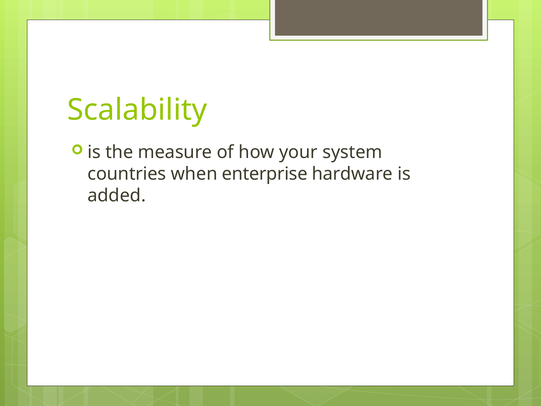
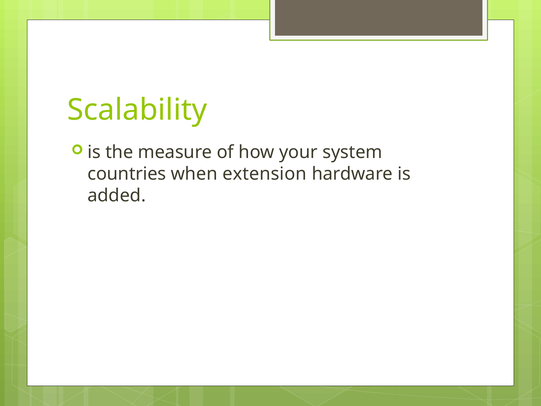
enterprise: enterprise -> extension
